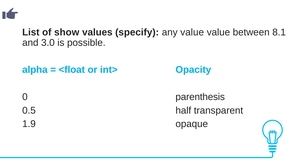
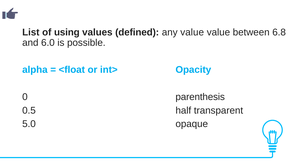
show: show -> using
specify: specify -> defined
8.1: 8.1 -> 6.8
3.0: 3.0 -> 6.0
1.9: 1.9 -> 5.0
